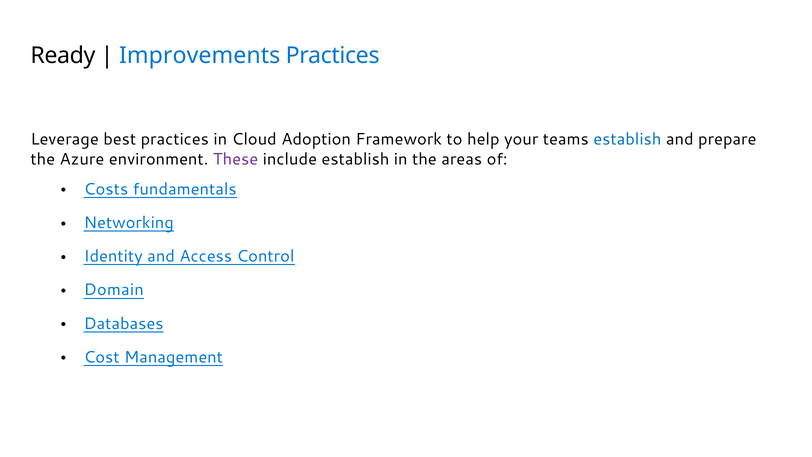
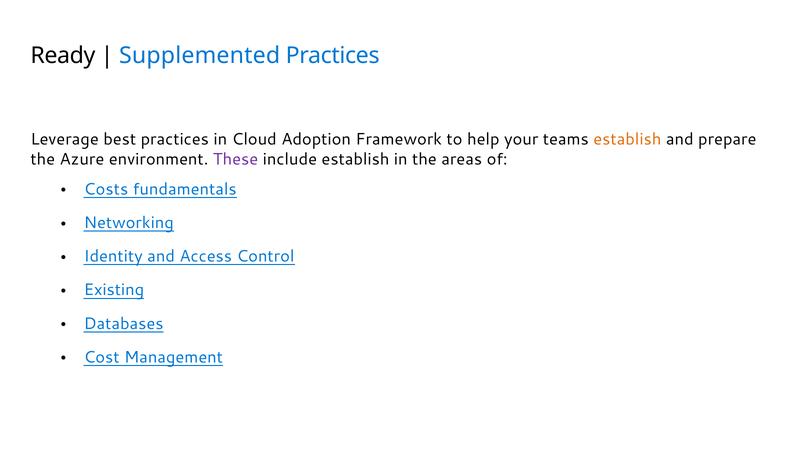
Improvements: Improvements -> Supplemented
establish at (627, 139) colour: blue -> orange
Domain: Domain -> Existing
